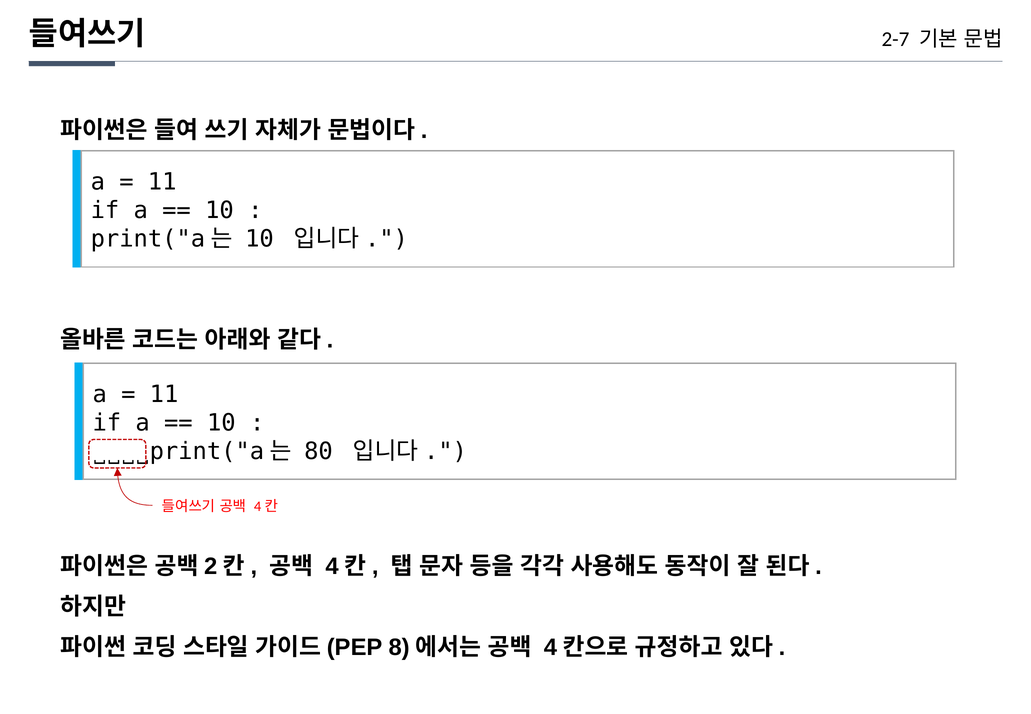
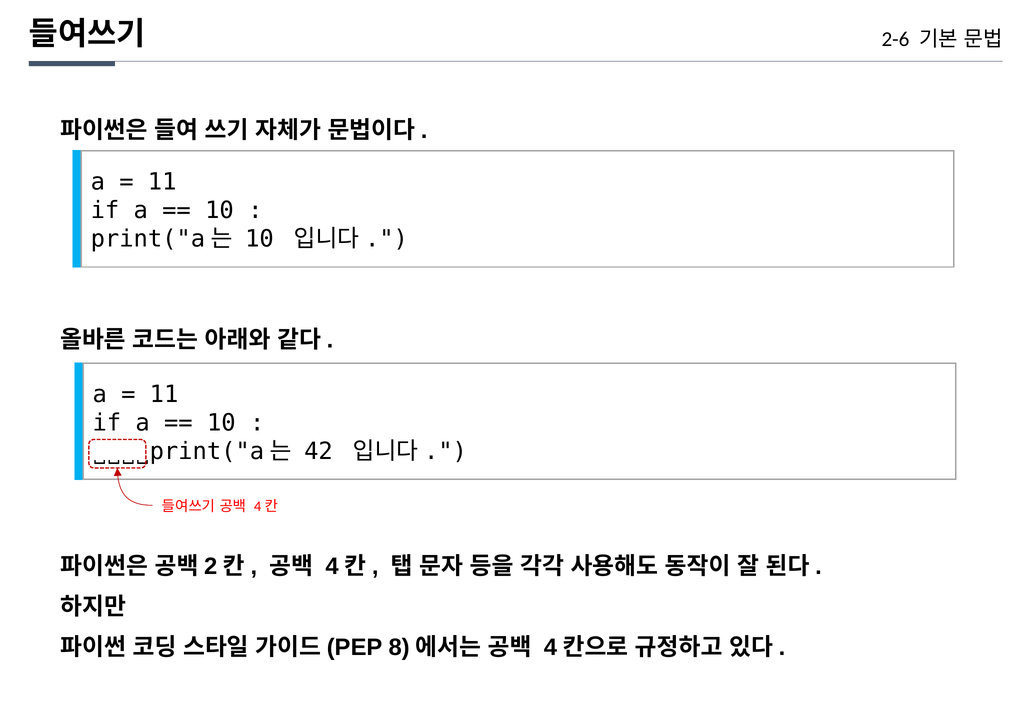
2-7: 2-7 -> 2-6
80: 80 -> 42
